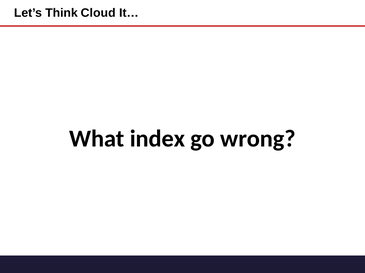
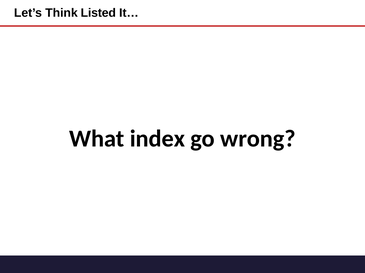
Cloud: Cloud -> Listed
